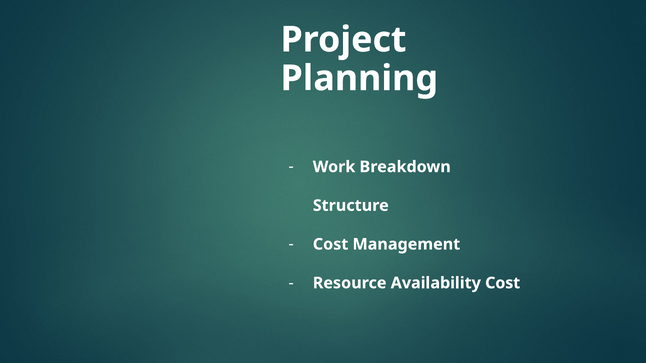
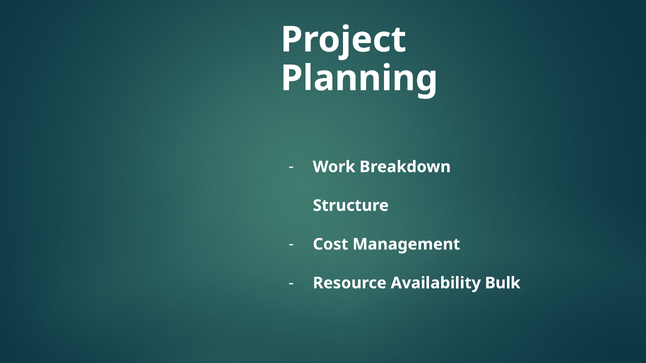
Availability Cost: Cost -> Bulk
